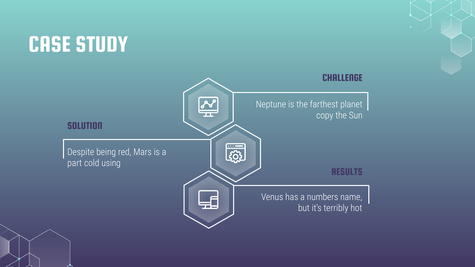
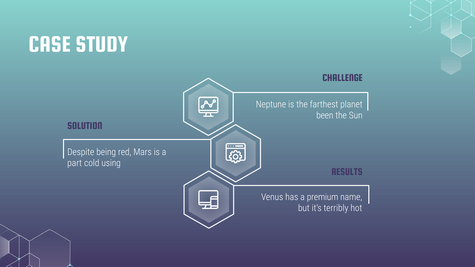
copy: copy -> been
numbers: numbers -> premium
